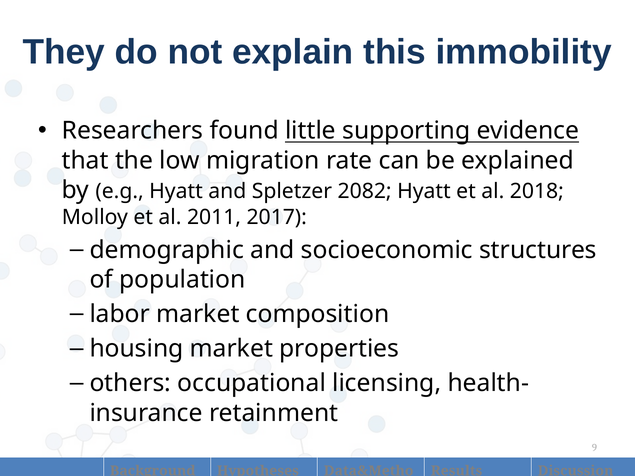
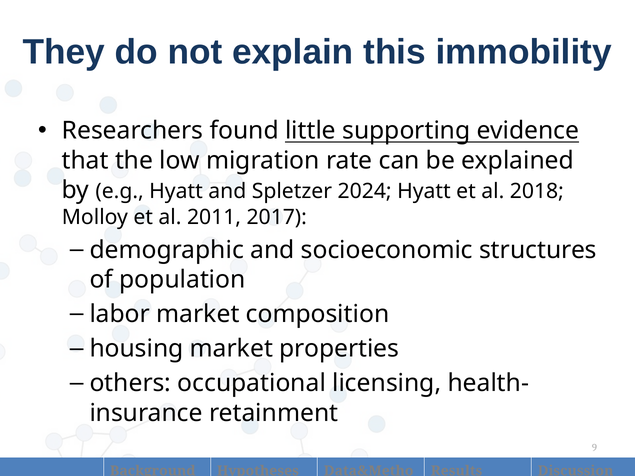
2082: 2082 -> 2024
